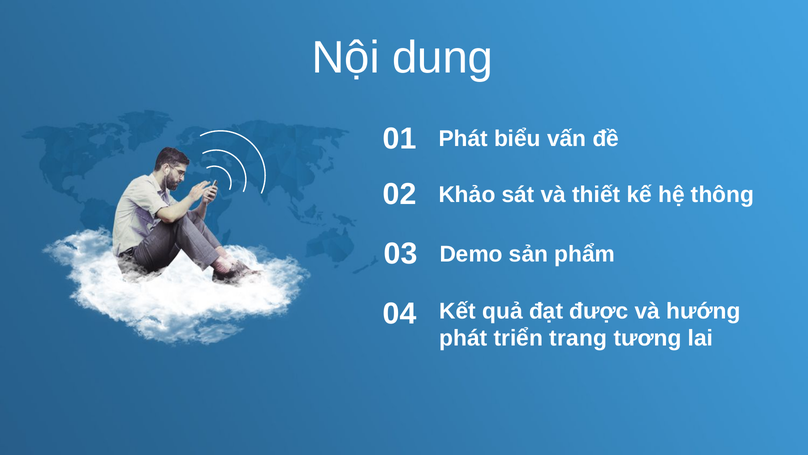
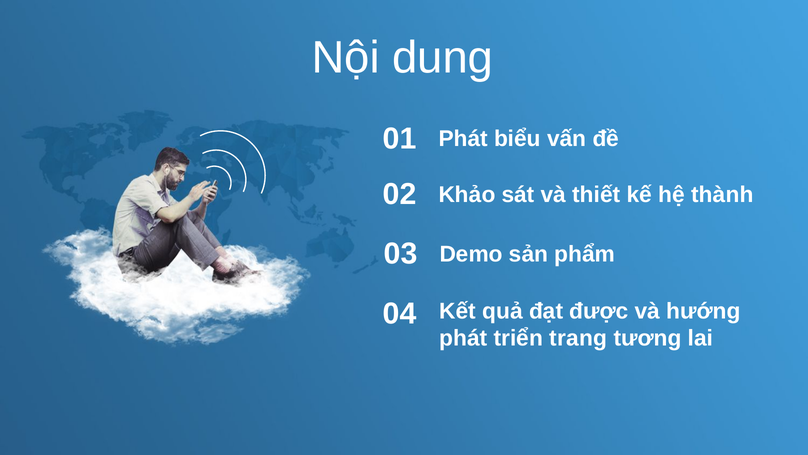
thông: thông -> thành
